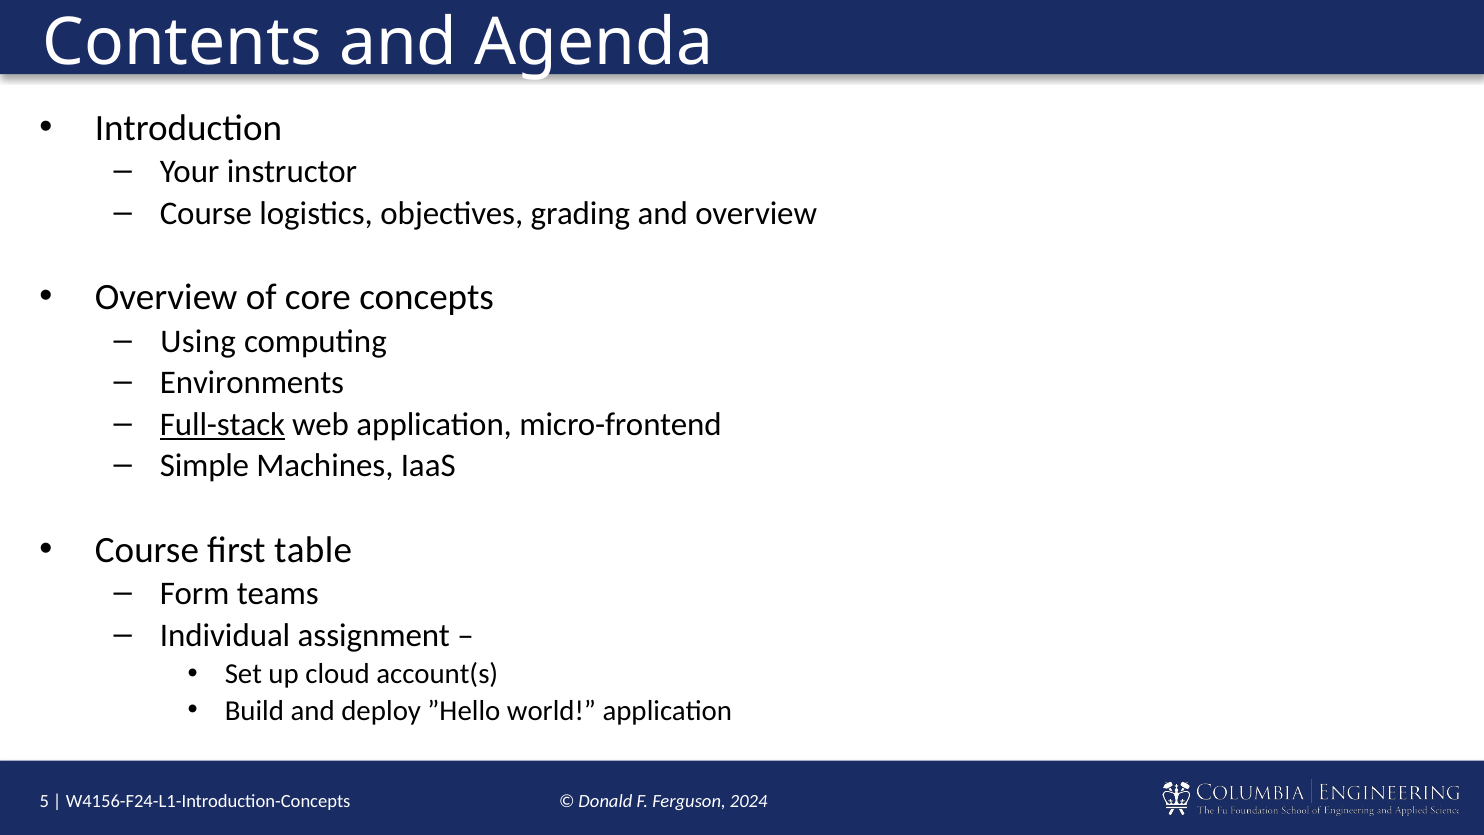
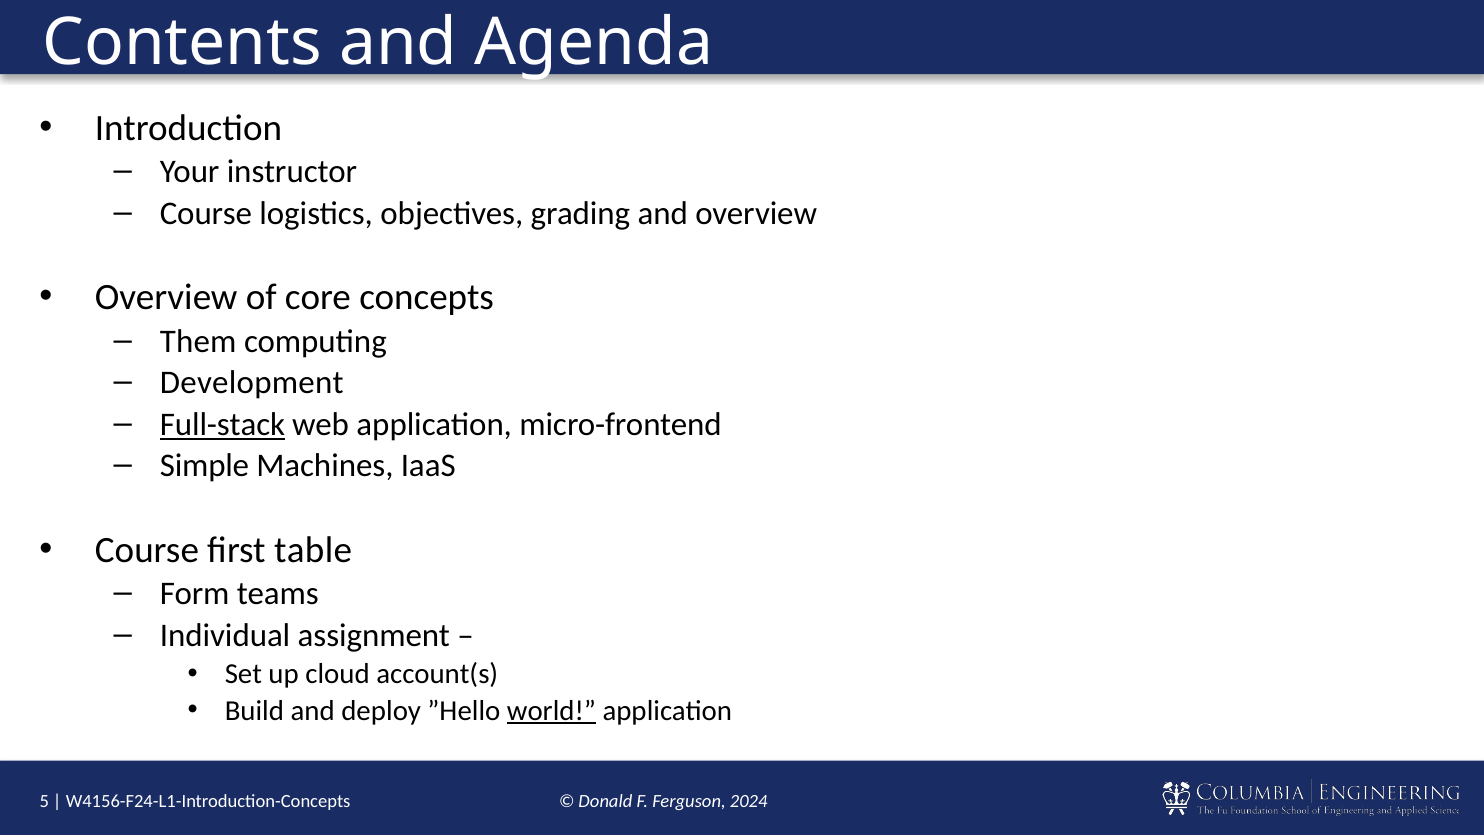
Using: Using -> Them
Environments: Environments -> Development
world underline: none -> present
